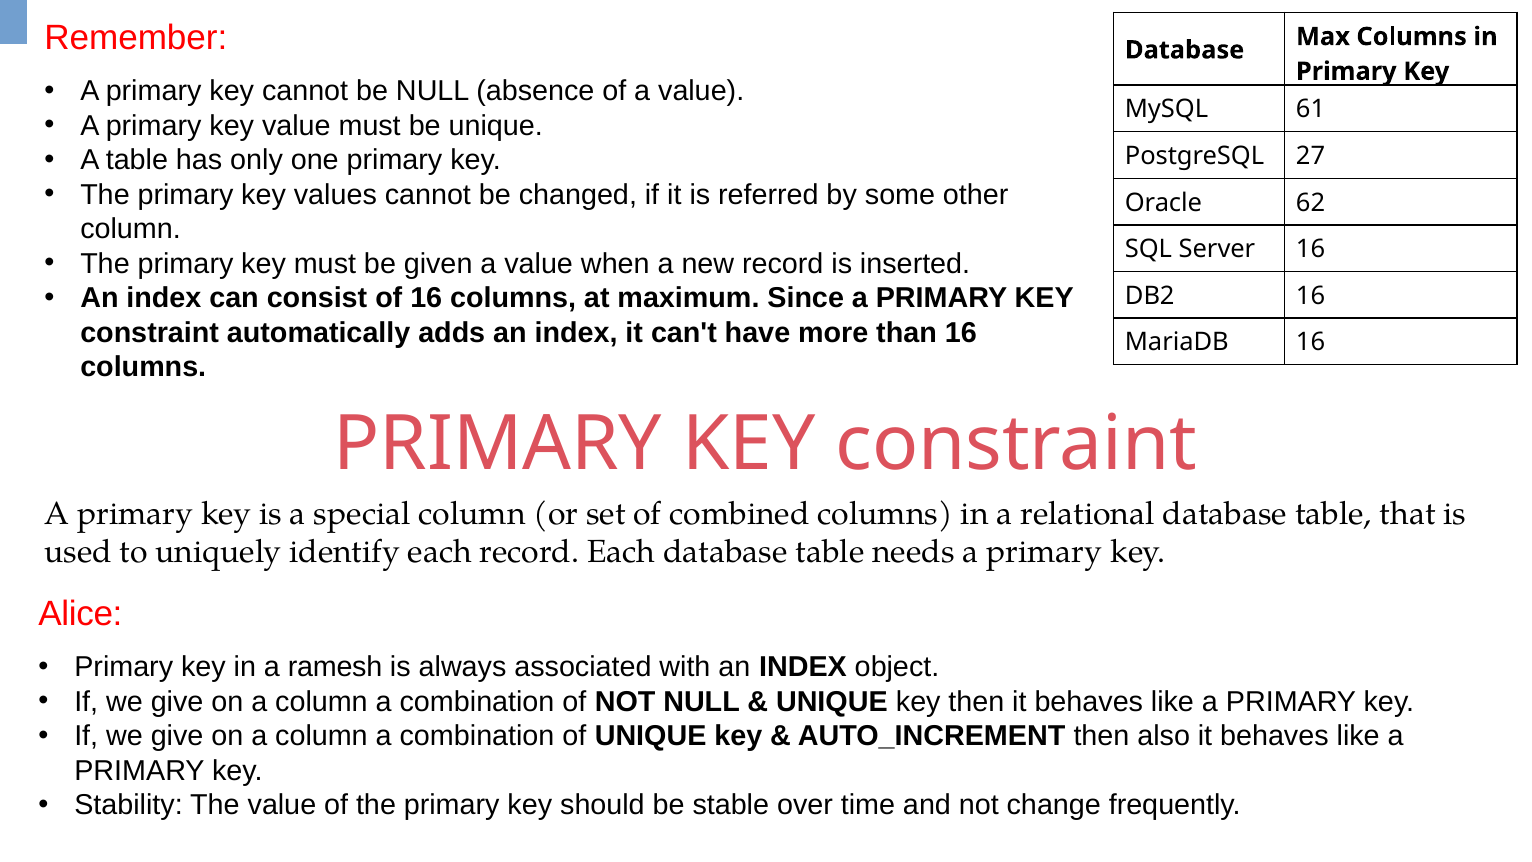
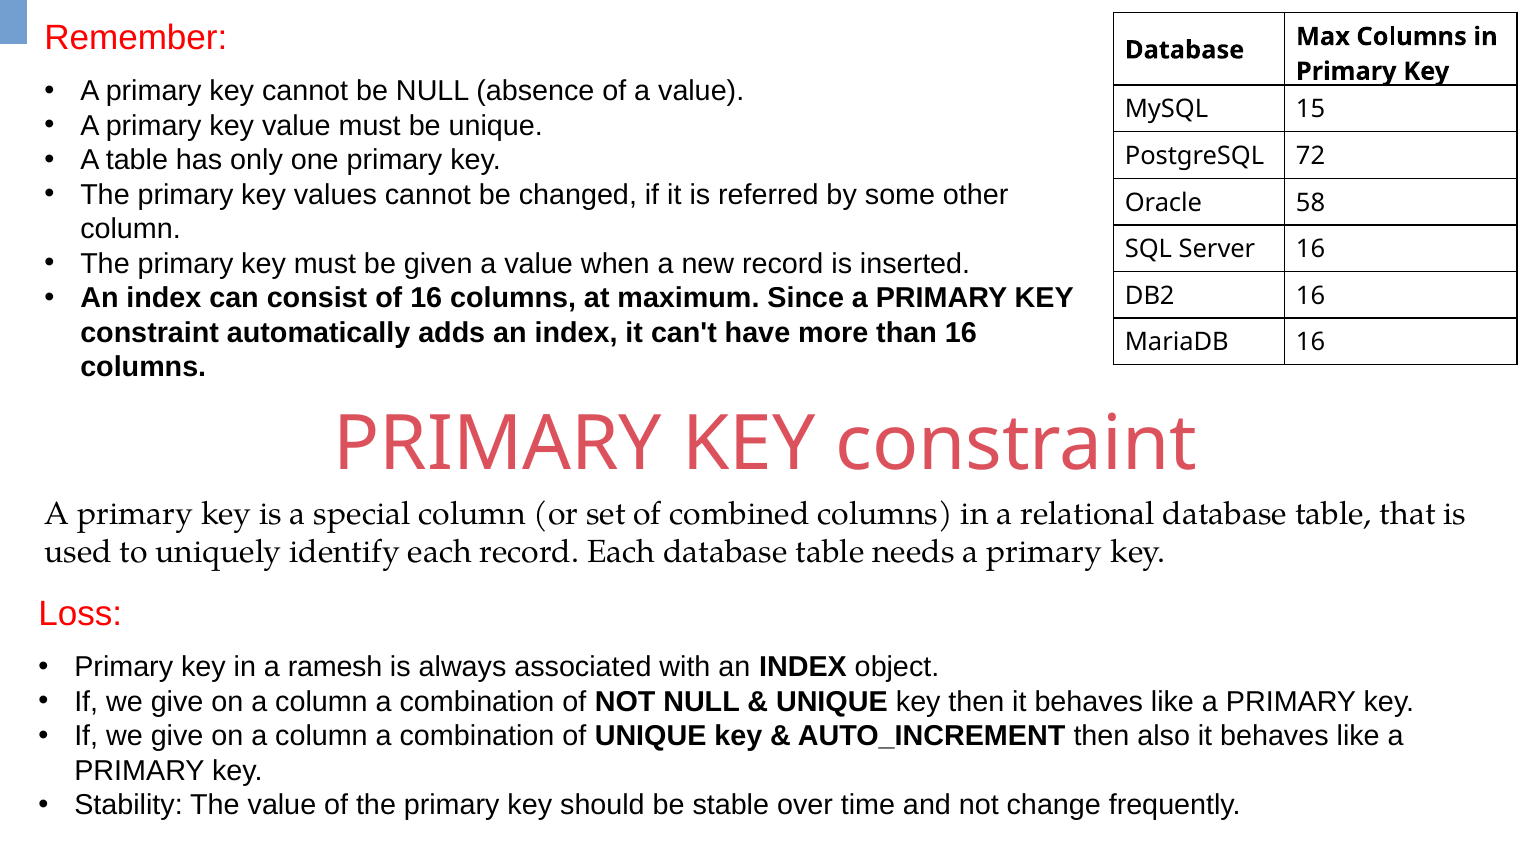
61: 61 -> 15
27: 27 -> 72
62: 62 -> 58
Alice: Alice -> Loss
